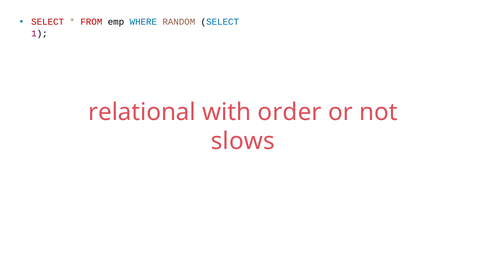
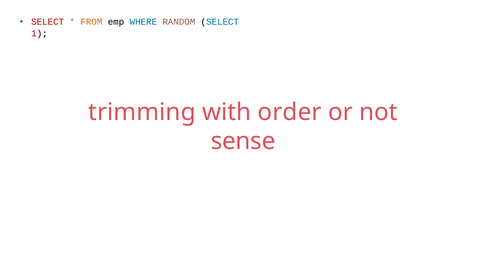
FROM colour: red -> orange
relational: relational -> trimming
slows: slows -> sense
